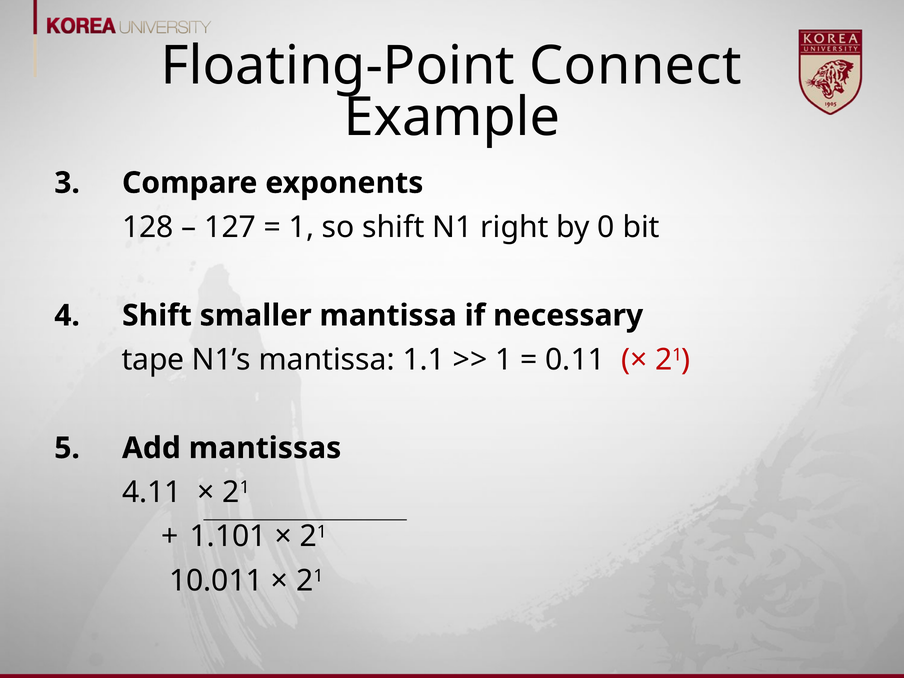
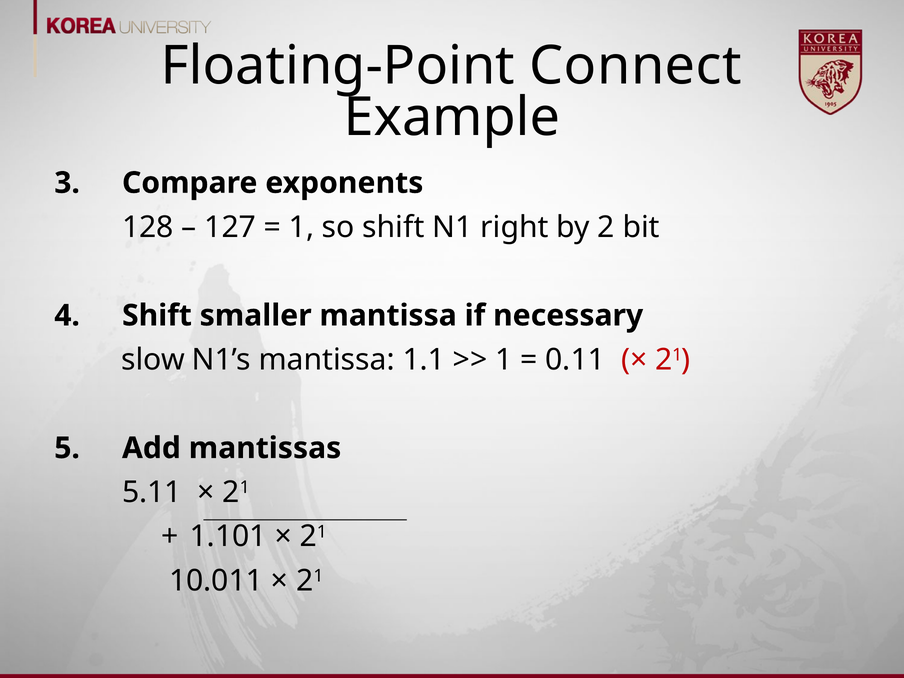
0: 0 -> 2
tape: tape -> slow
4.11: 4.11 -> 5.11
